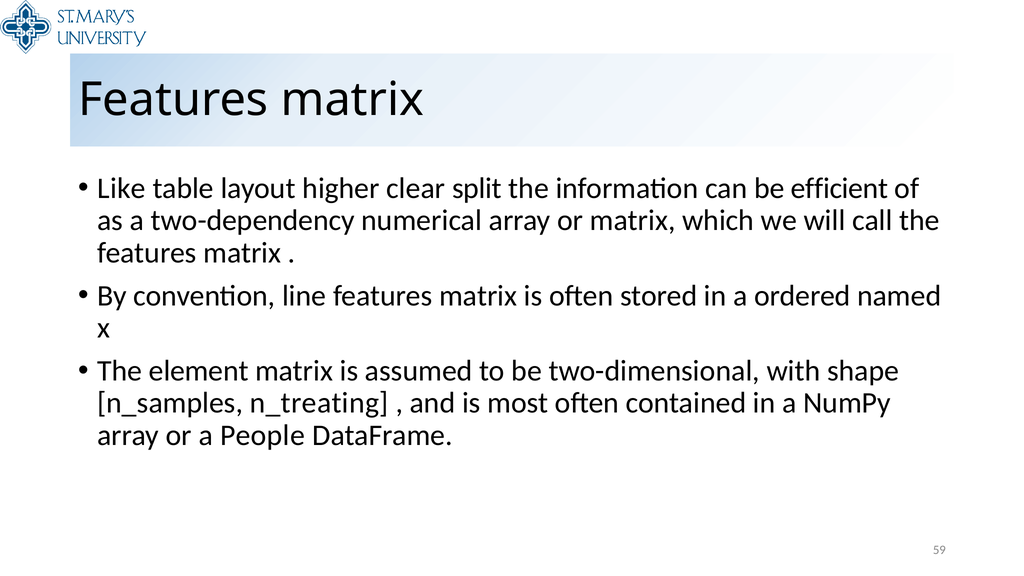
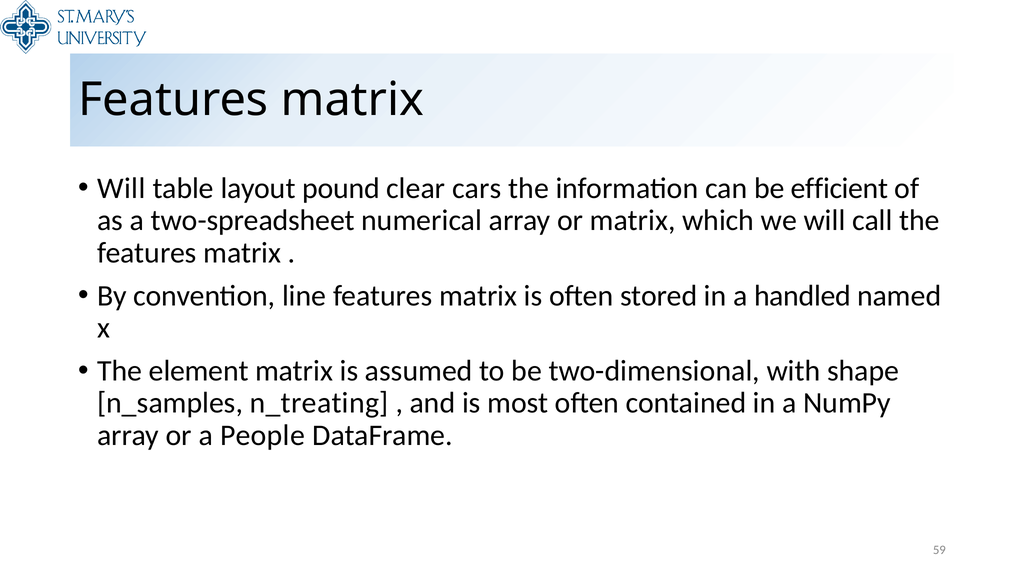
Like at (121, 188): Like -> Will
higher: higher -> pound
split: split -> cars
two-dependency: two-dependency -> two-spreadsheet
ordered: ordered -> handled
